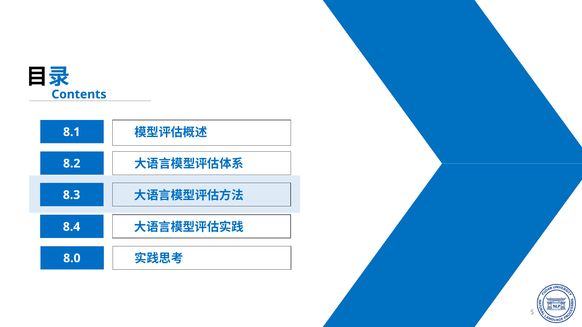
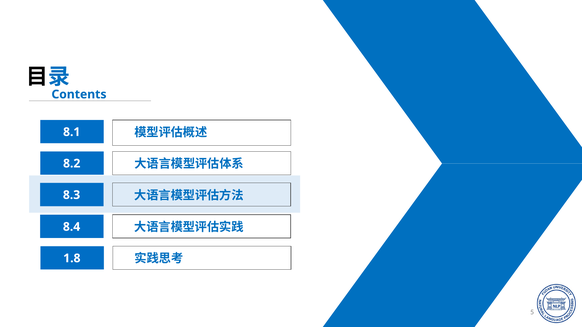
8.0: 8.0 -> 1.8
